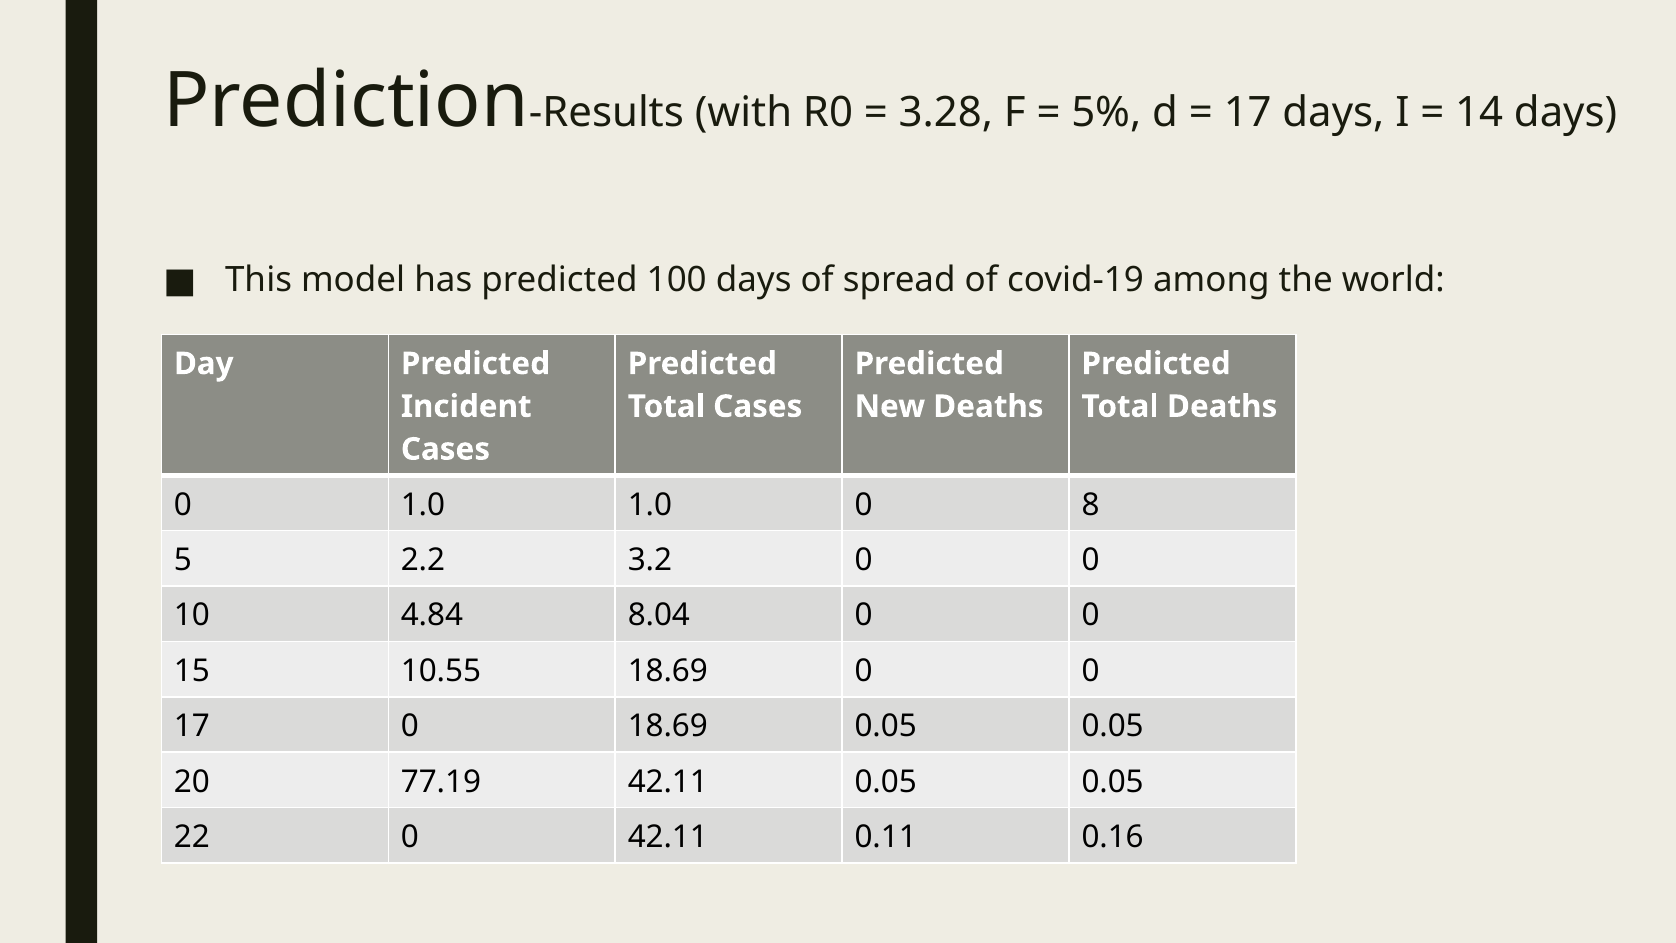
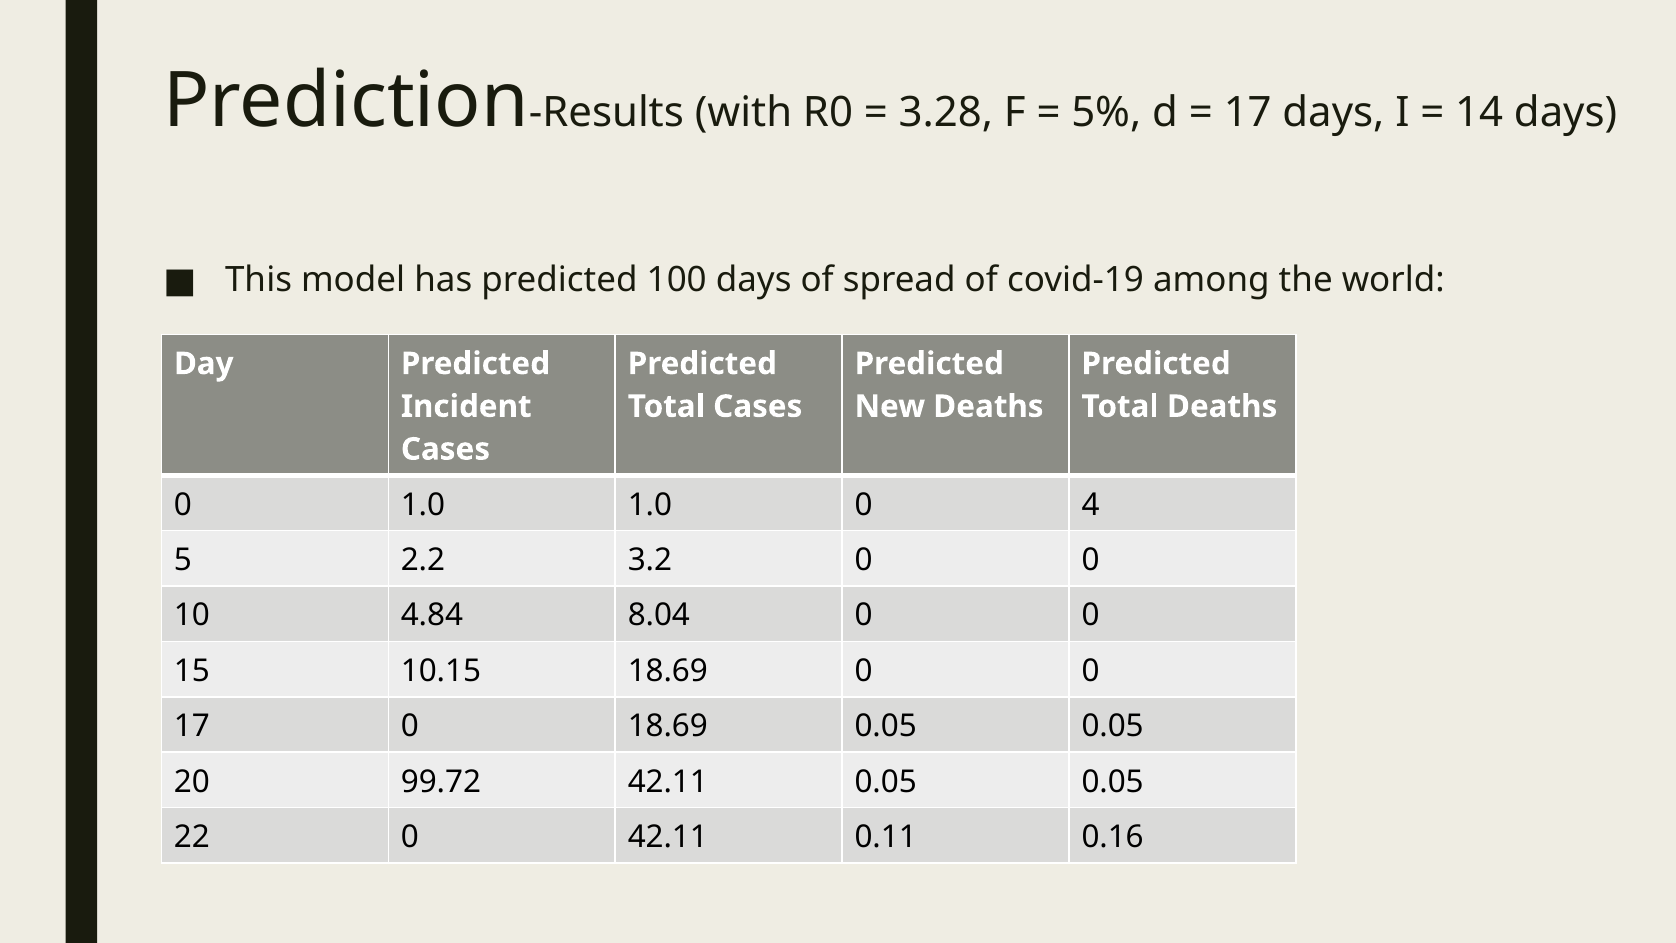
8: 8 -> 4
10.55: 10.55 -> 10.15
77.19: 77.19 -> 99.72
